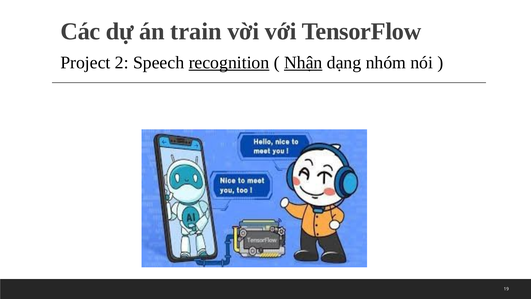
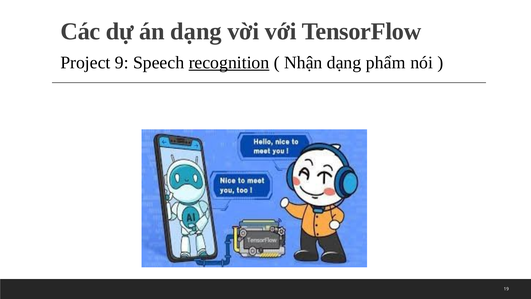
án train: train -> dạng
2: 2 -> 9
Nhận underline: present -> none
nhóm: nhóm -> phẩm
